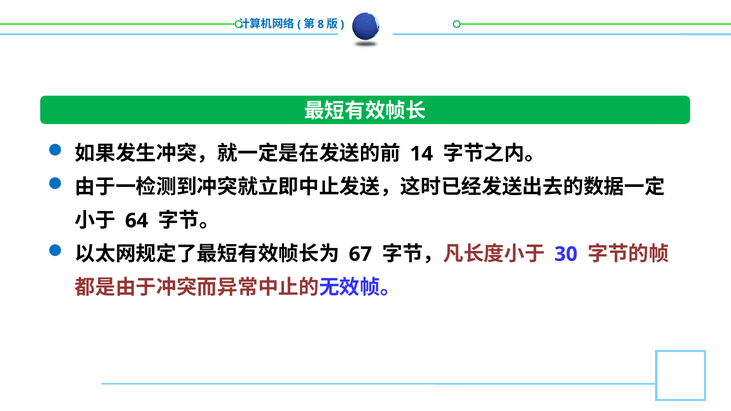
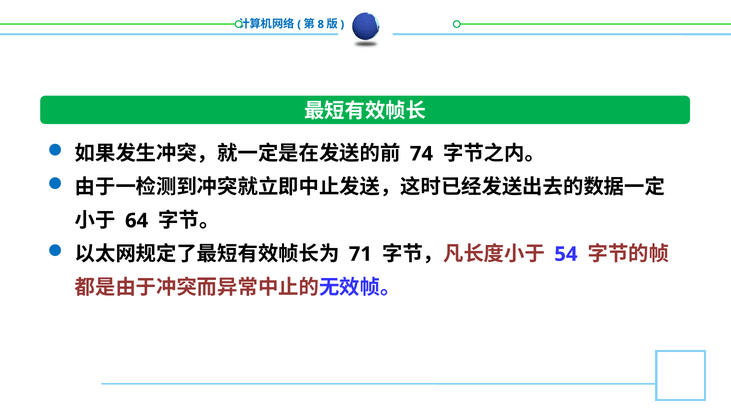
14: 14 -> 74
67: 67 -> 71
30: 30 -> 54
